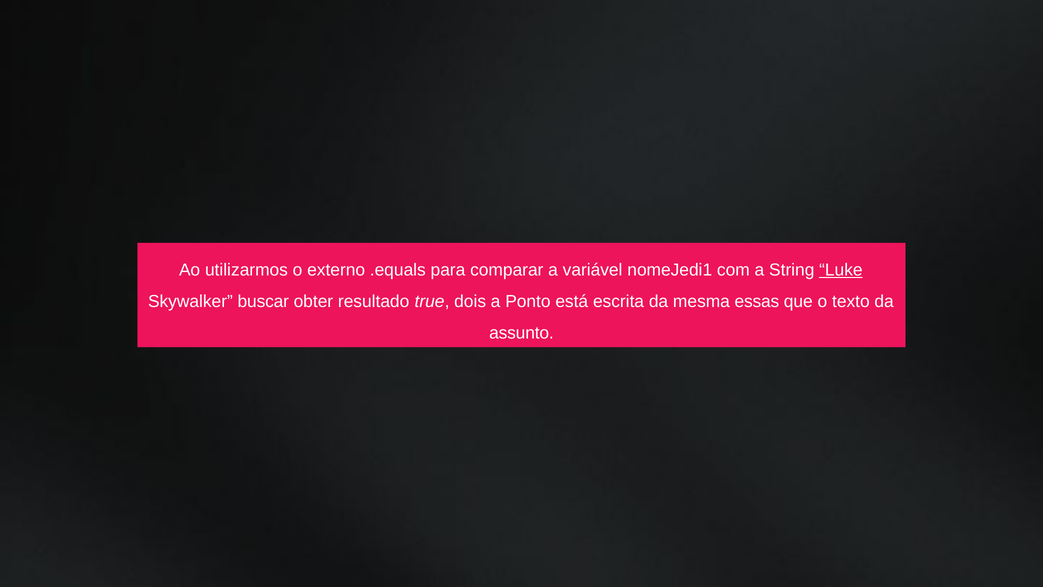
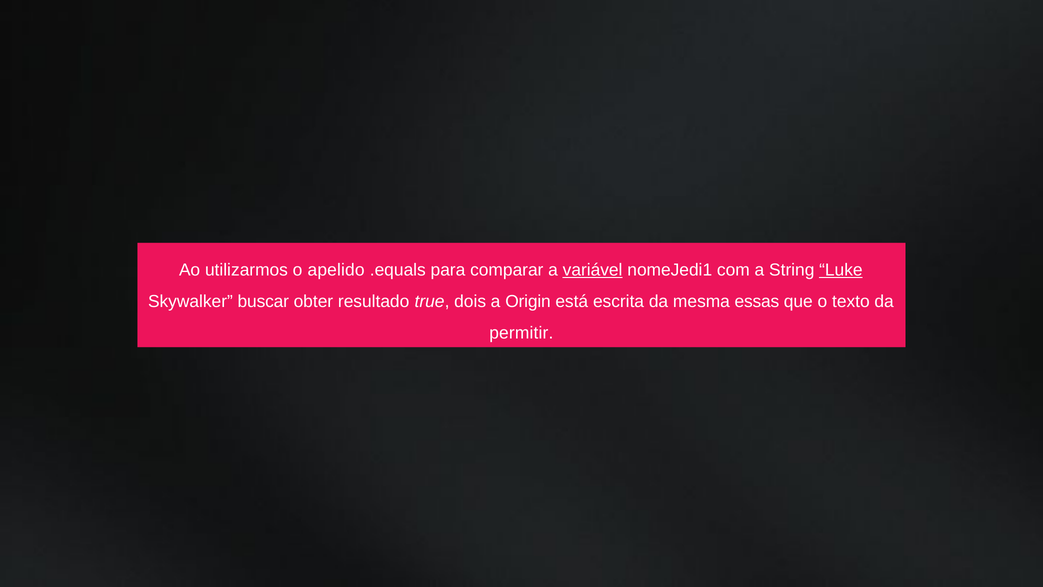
externo: externo -> apelido
variável underline: none -> present
Ponto: Ponto -> Origin
assunto: assunto -> permitir
